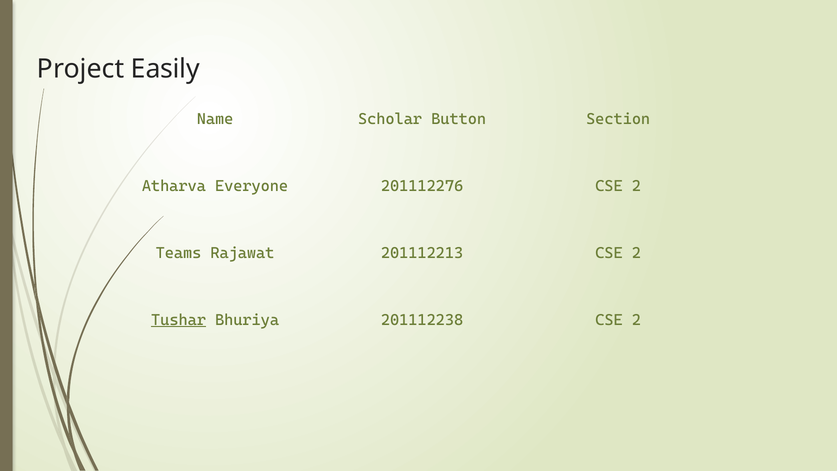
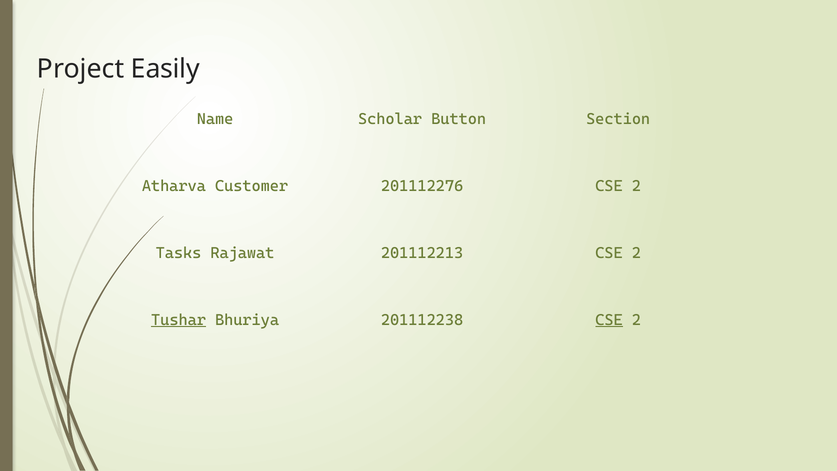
Everyone: Everyone -> Customer
Teams: Teams -> Tasks
CSE at (609, 320) underline: none -> present
